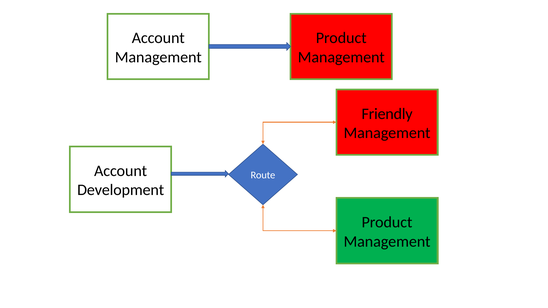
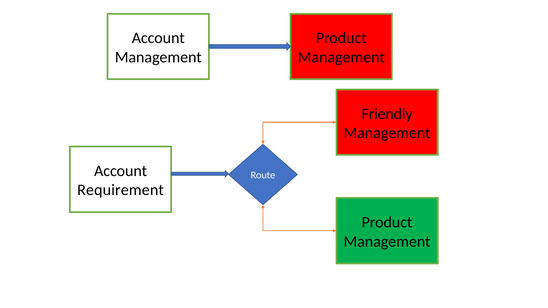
Development: Development -> Requirement
